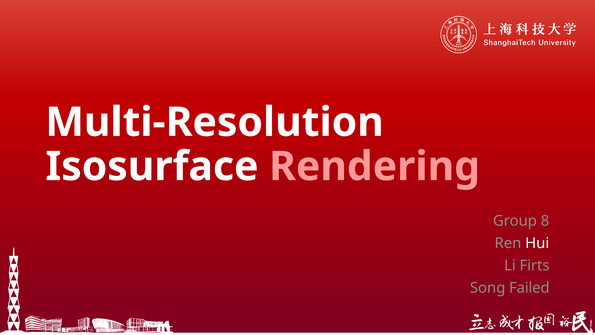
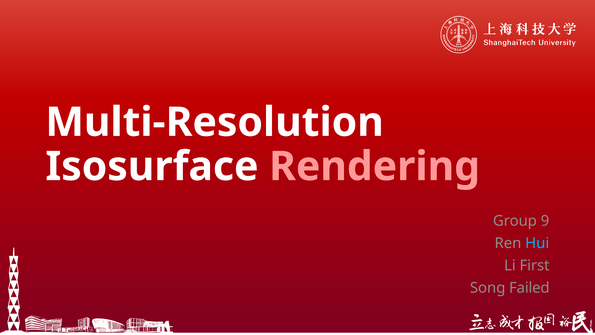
8: 8 -> 9
Hui colour: white -> light blue
Firts: Firts -> First
